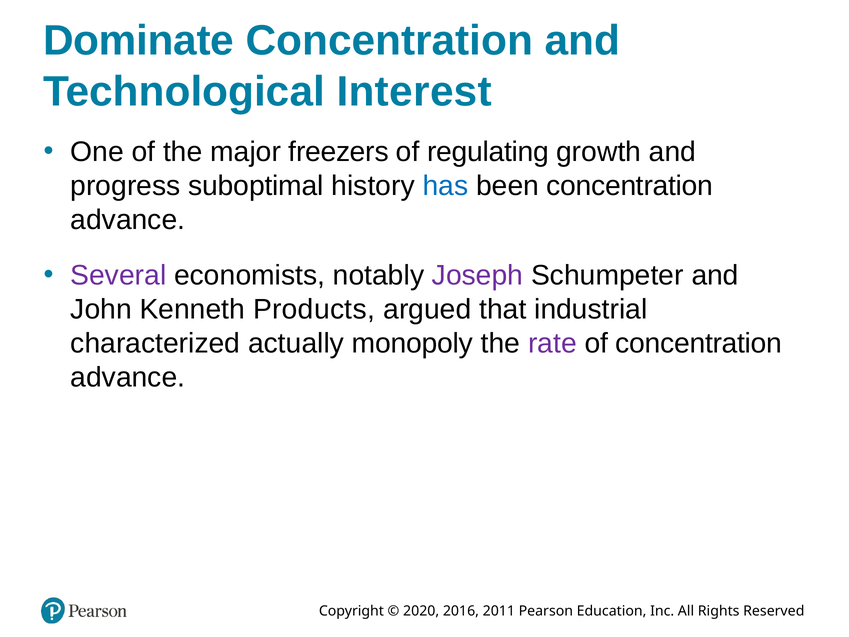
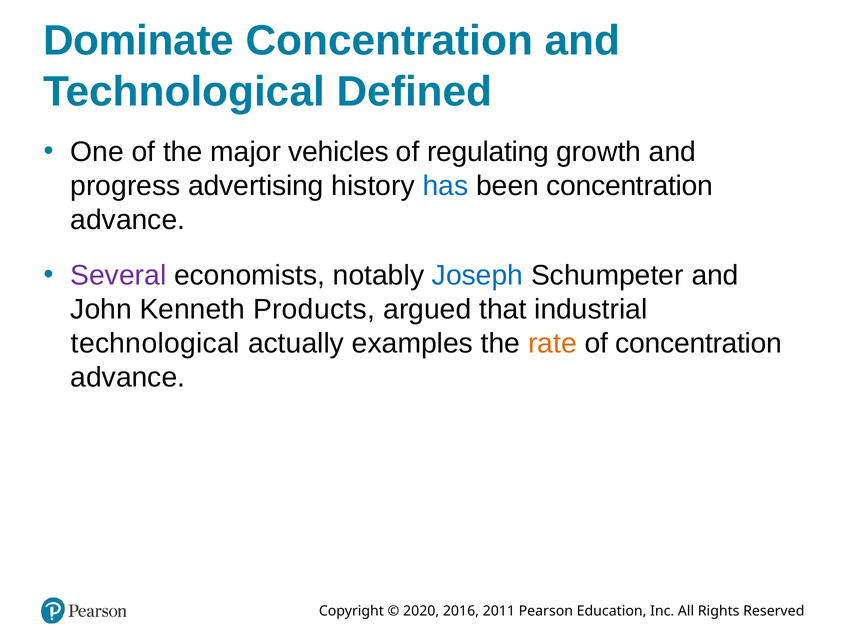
Interest: Interest -> Defined
freezers: freezers -> vehicles
suboptimal: suboptimal -> advertising
Joseph colour: purple -> blue
characterized at (155, 343): characterized -> technological
monopoly: monopoly -> examples
rate colour: purple -> orange
